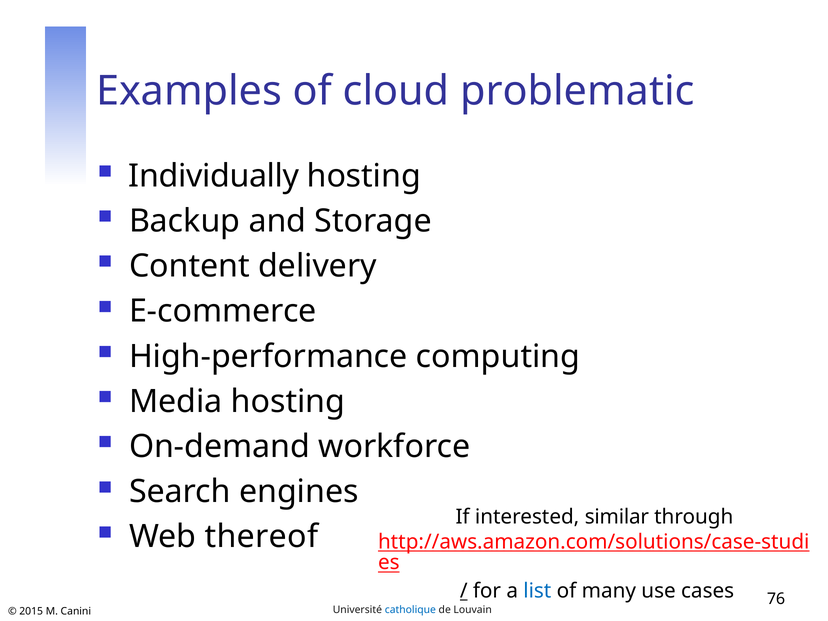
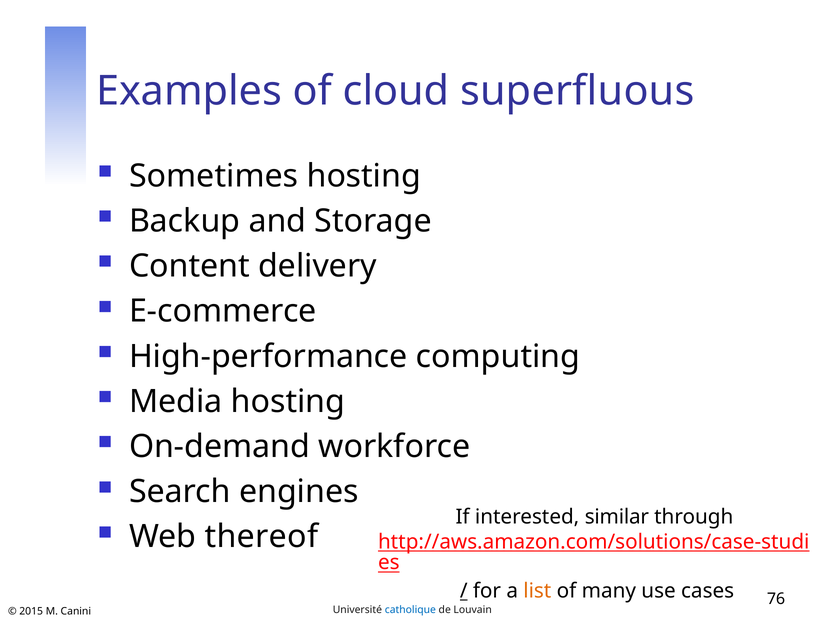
problematic: problematic -> superfluous
Individually: Individually -> Sometimes
list colour: blue -> orange
